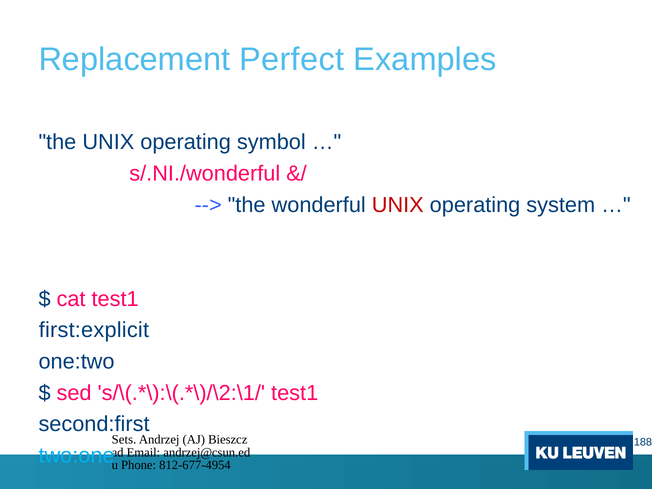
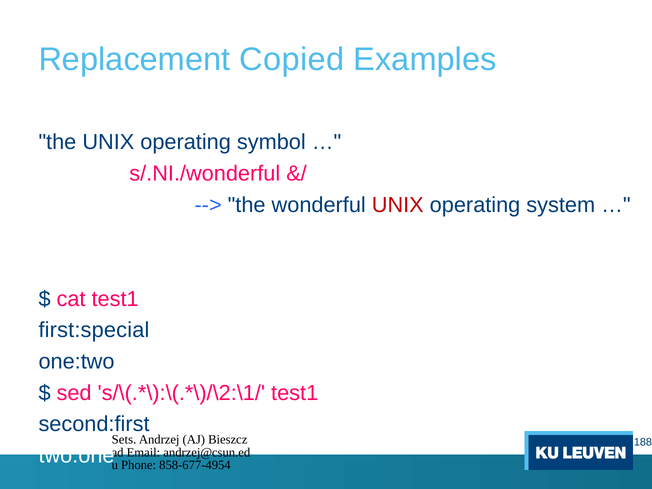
Perfect: Perfect -> Copied
first:explicit: first:explicit -> first:special
two:one colour: light blue -> white
812-677-4954: 812-677-4954 -> 858-677-4954
